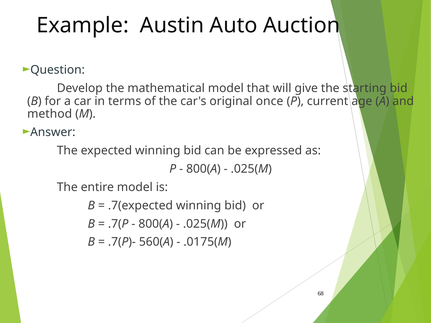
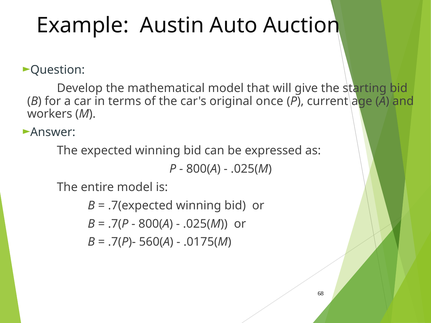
method: method -> workers
